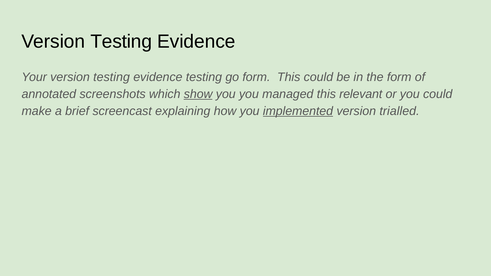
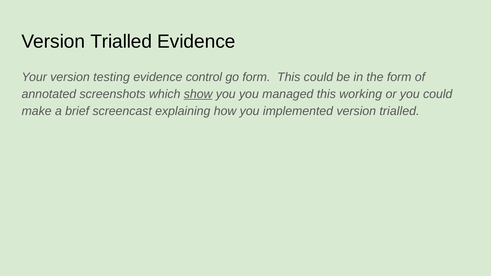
Testing at (121, 42): Testing -> Trialled
evidence testing: testing -> control
relevant: relevant -> working
implemented underline: present -> none
